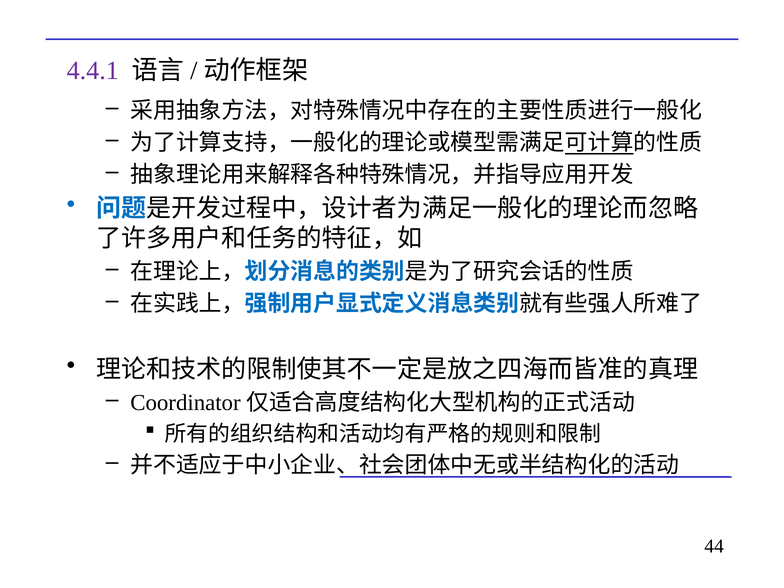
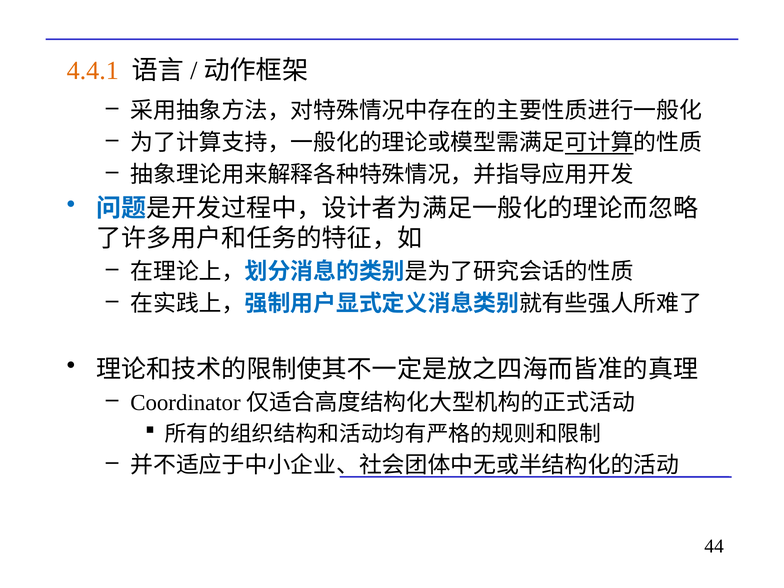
4.4.1 colour: purple -> orange
